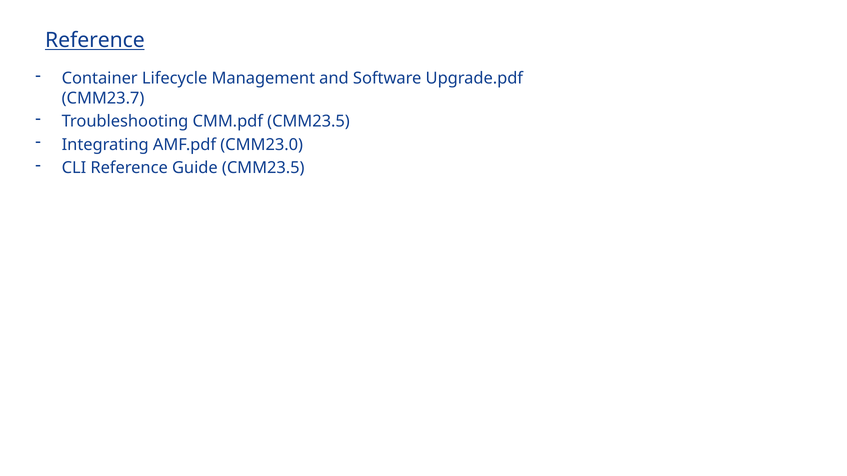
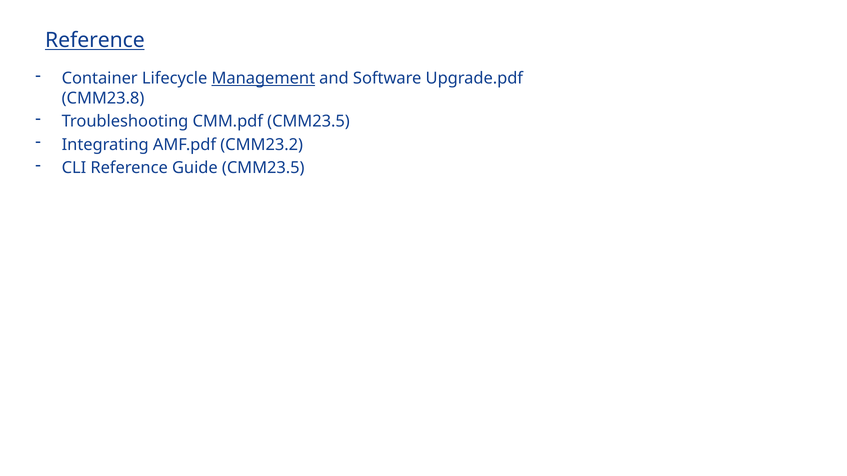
Management underline: none -> present
CMM23.7: CMM23.7 -> CMM23.8
CMM23.0: CMM23.0 -> CMM23.2
